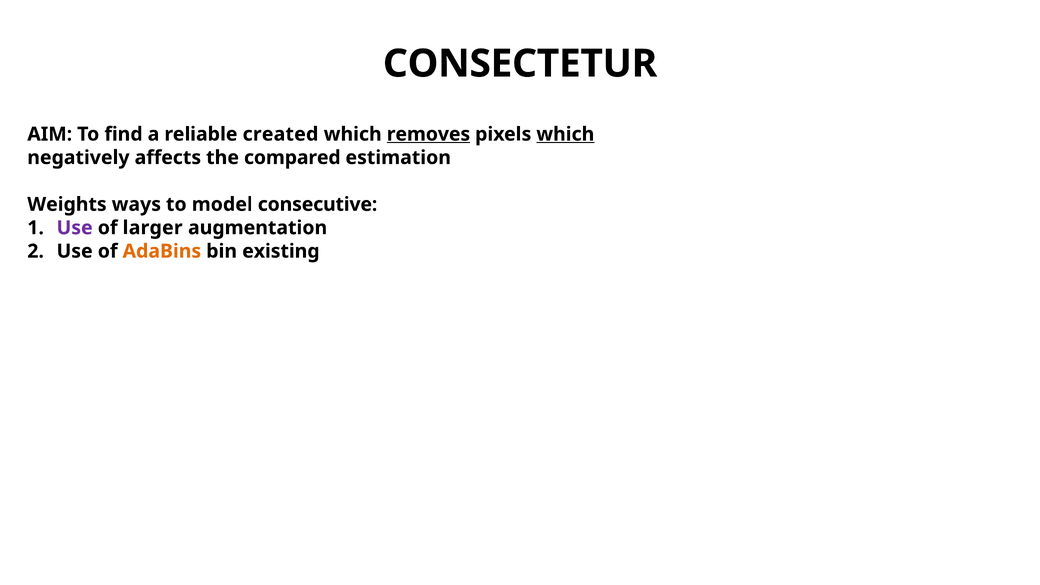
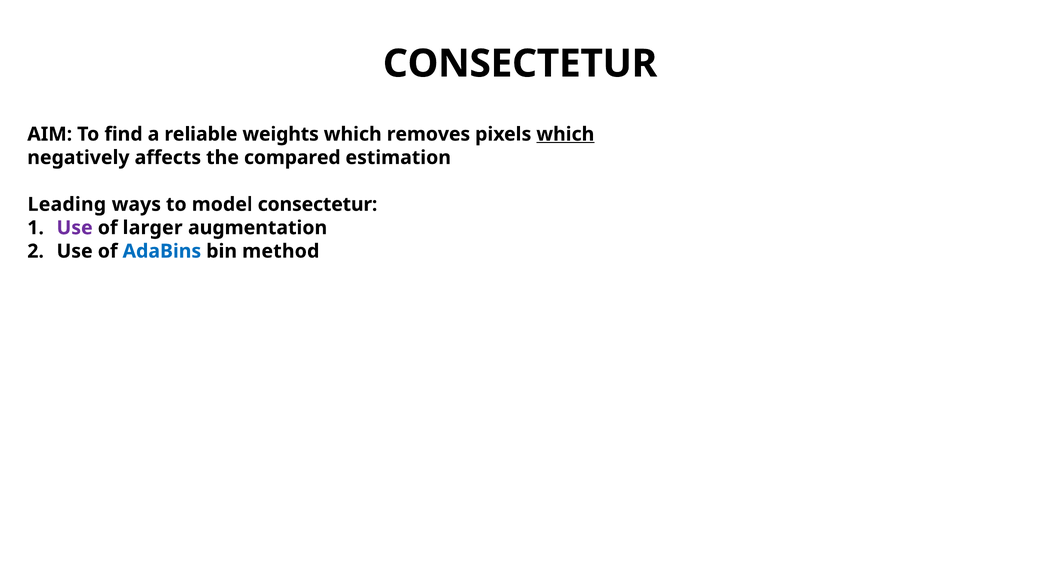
created: created -> weights
removes underline: present -> none
Weights: Weights -> Leading
model consecutive: consecutive -> consectetur
AdaBins colour: orange -> blue
existing: existing -> method
